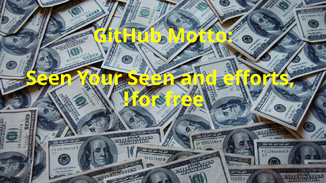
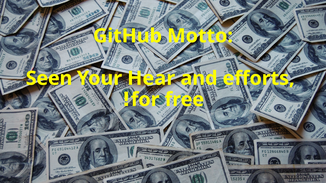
Your Seen: Seen -> Hear
